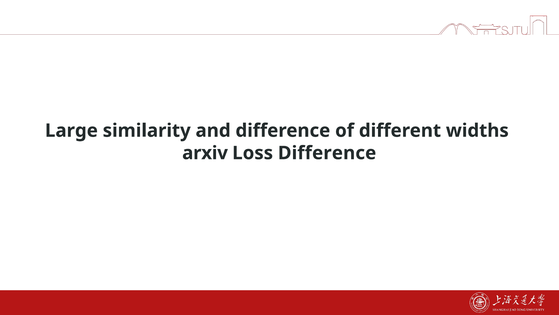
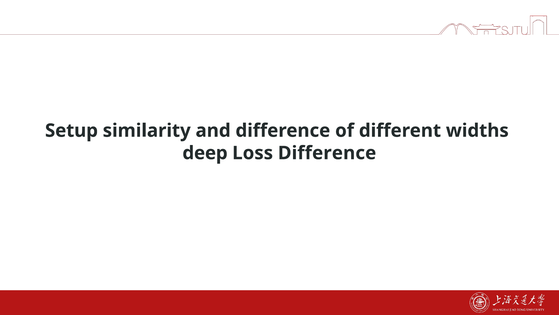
Large: Large -> Setup
arxiv: arxiv -> deep
